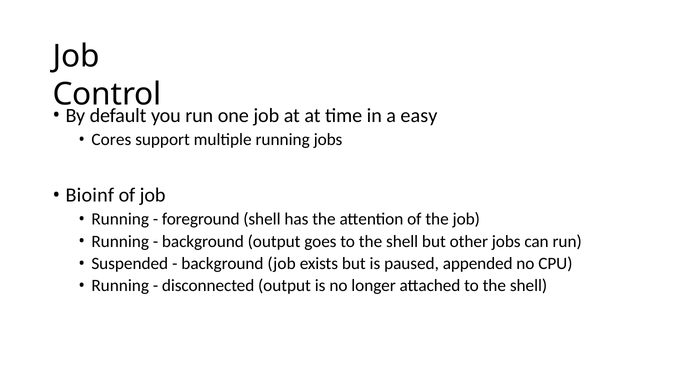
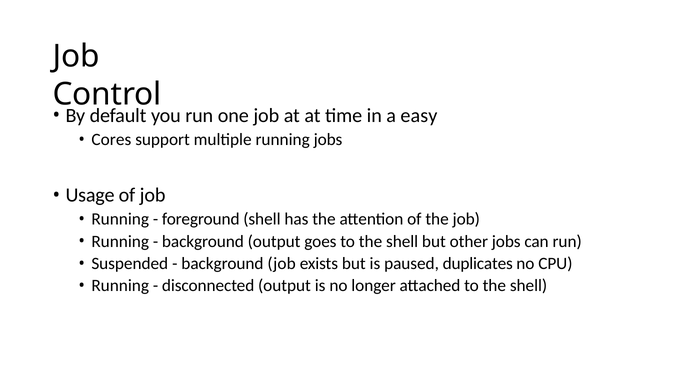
Bioinf: Bioinf -> Usage
appended: appended -> duplicates
